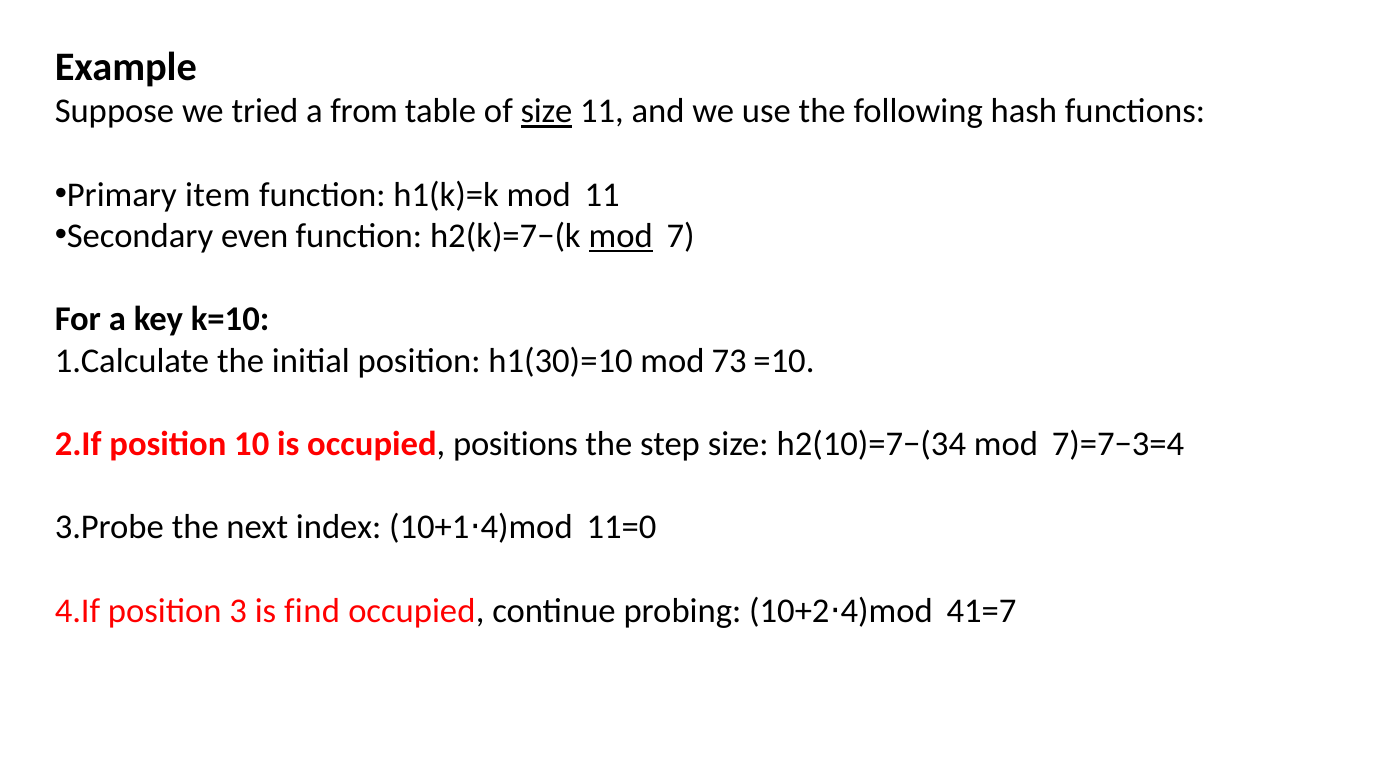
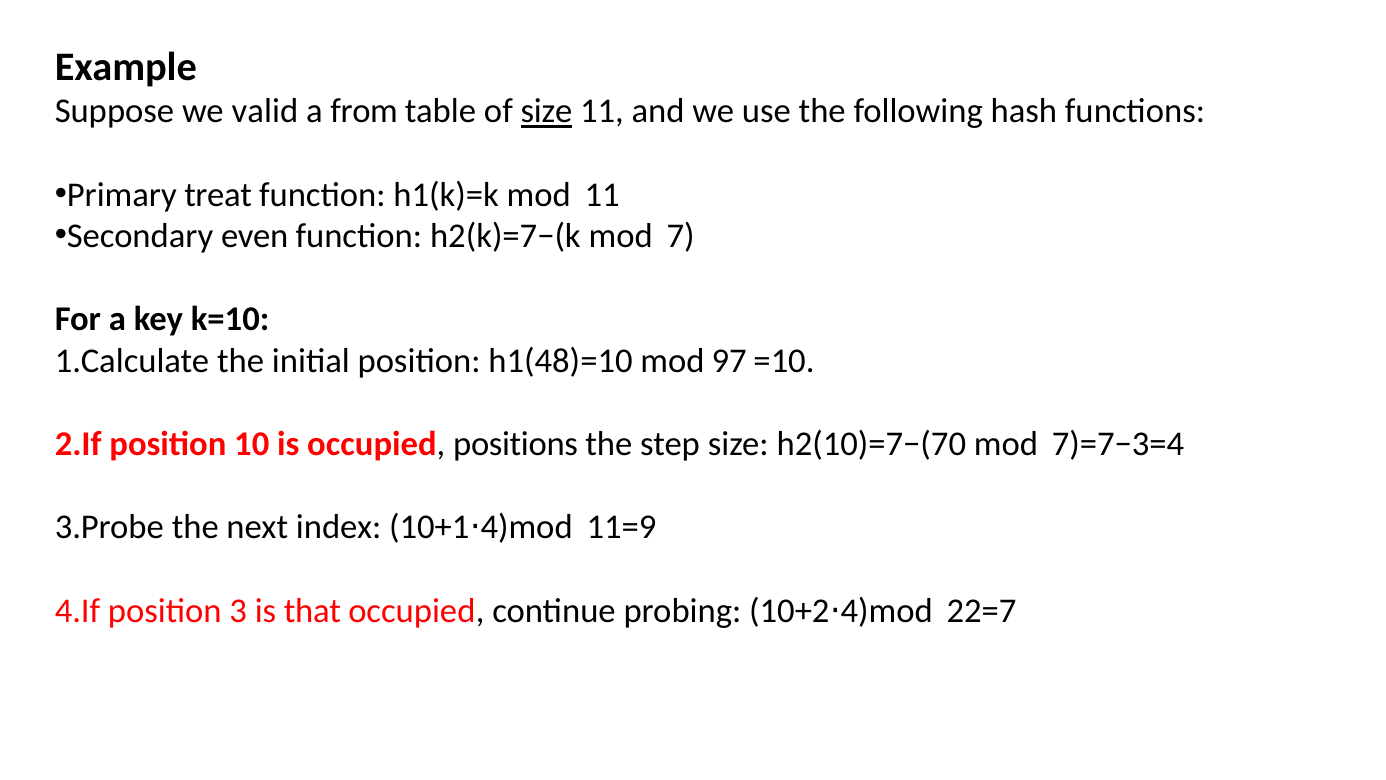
tried: tried -> valid
item: item -> treat
mod at (621, 236) underline: present -> none
h1(30)=10: h1(30)=10 -> h1(48)=10
73: 73 -> 97
h2(10)=7−(34: h2(10)=7−(34 -> h2(10)=7−(70
11=0: 11=0 -> 11=9
find: find -> that
41=7: 41=7 -> 22=7
